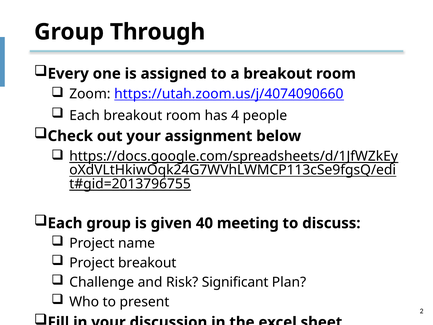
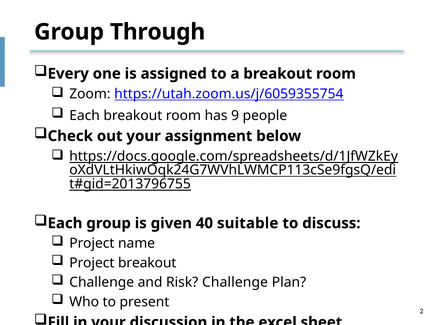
https://utah.zoom.us/j/4074090660: https://utah.zoom.us/j/4074090660 -> https://utah.zoom.us/j/6059355754
4: 4 -> 9
meeting: meeting -> suitable
Risk Significant: Significant -> Challenge
